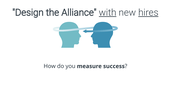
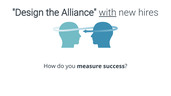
hires underline: present -> none
